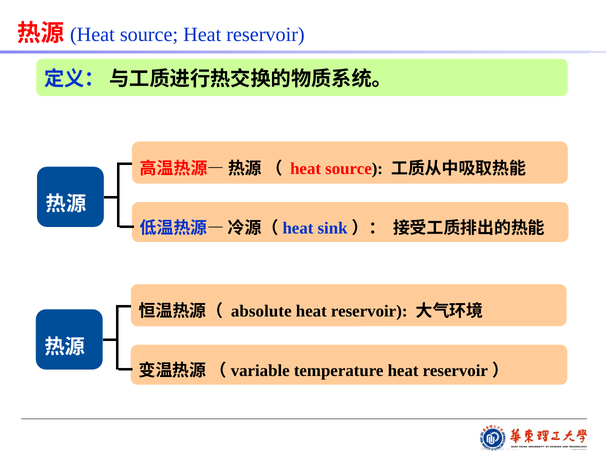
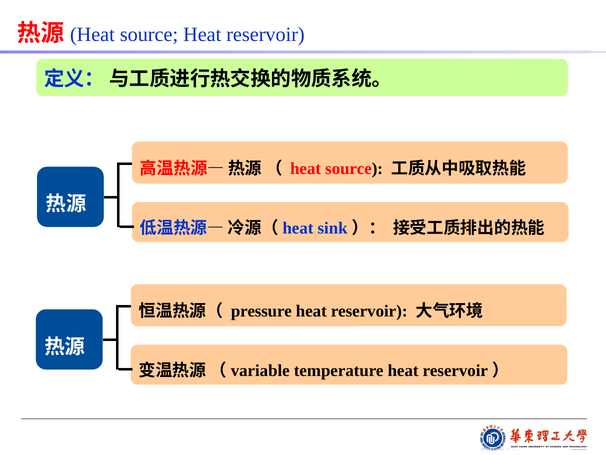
absolute: absolute -> pressure
